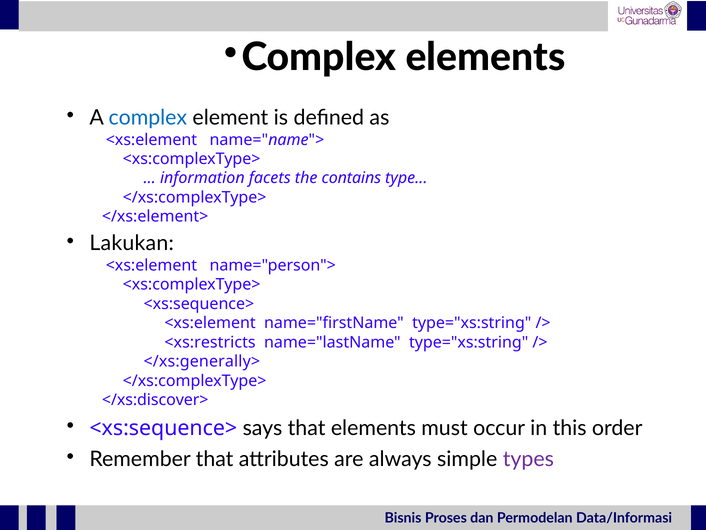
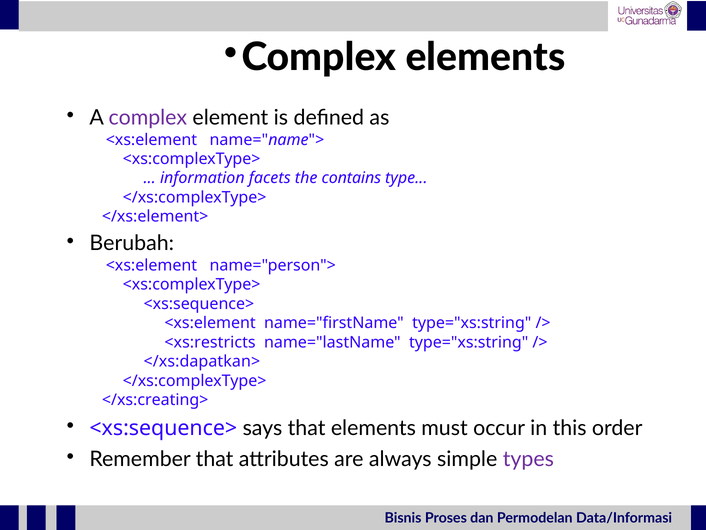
complex at (148, 118) colour: blue -> purple
Lakukan: Lakukan -> Berubah
</xs:generally>: </xs:generally> -> </xs:dapatkan>
</xs:discover>: </xs:discover> -> </xs:creating>
